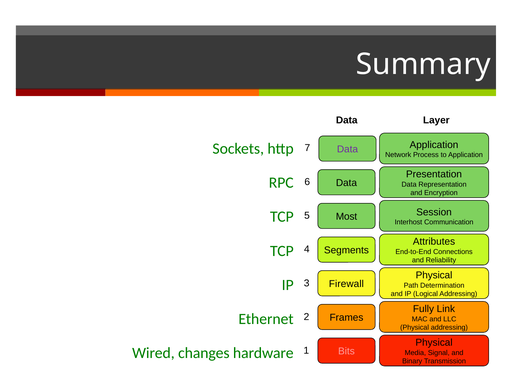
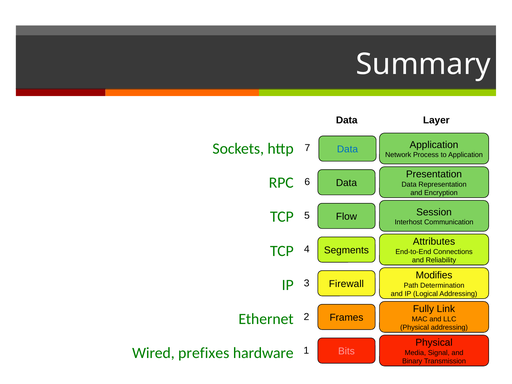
Data at (347, 149) colour: purple -> blue
Most: Most -> Flow
Physical at (434, 275): Physical -> Modifies
changes: changes -> prefixes
